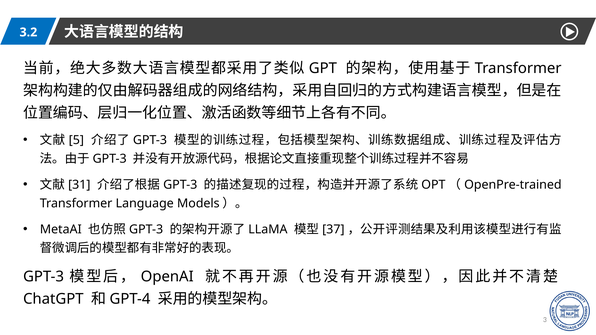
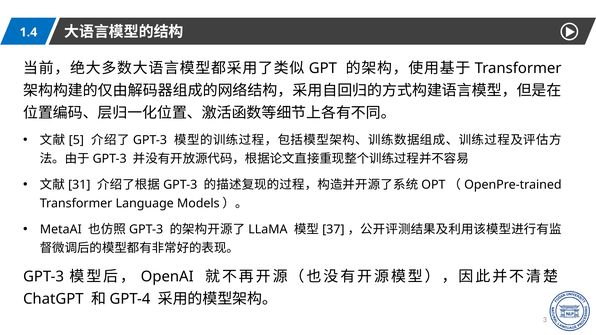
3.2: 3.2 -> 1.4
